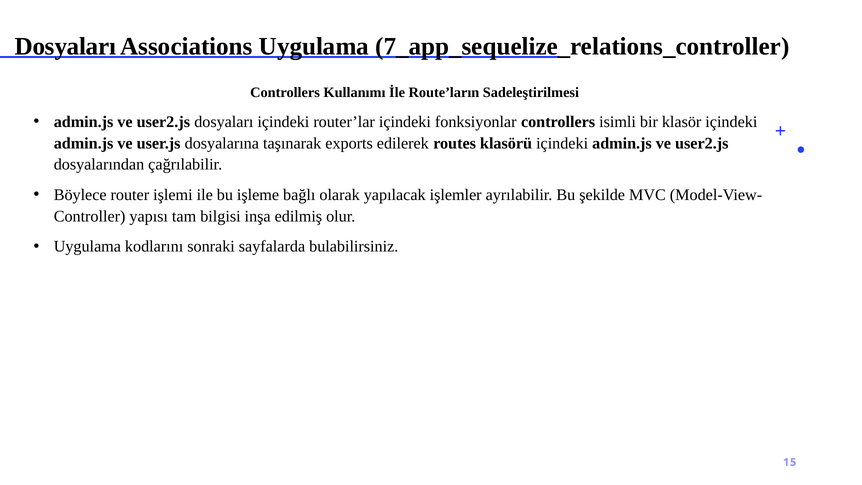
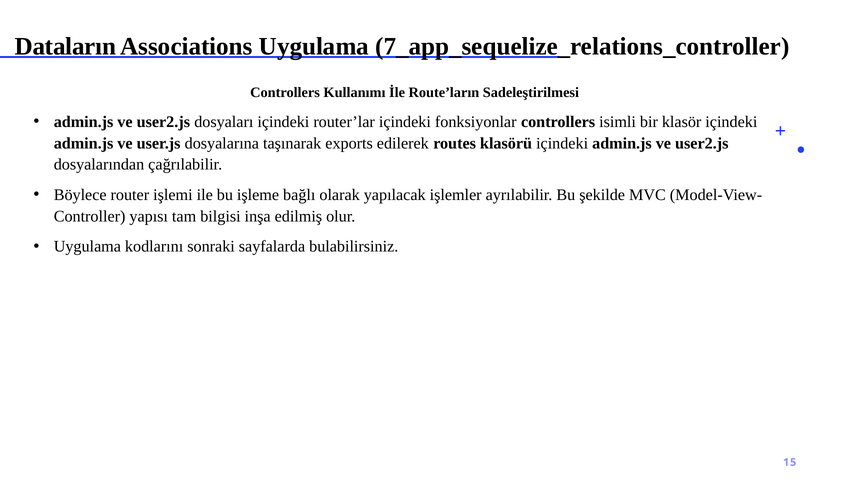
Dosyaları at (65, 47): Dosyaları -> Dataların
